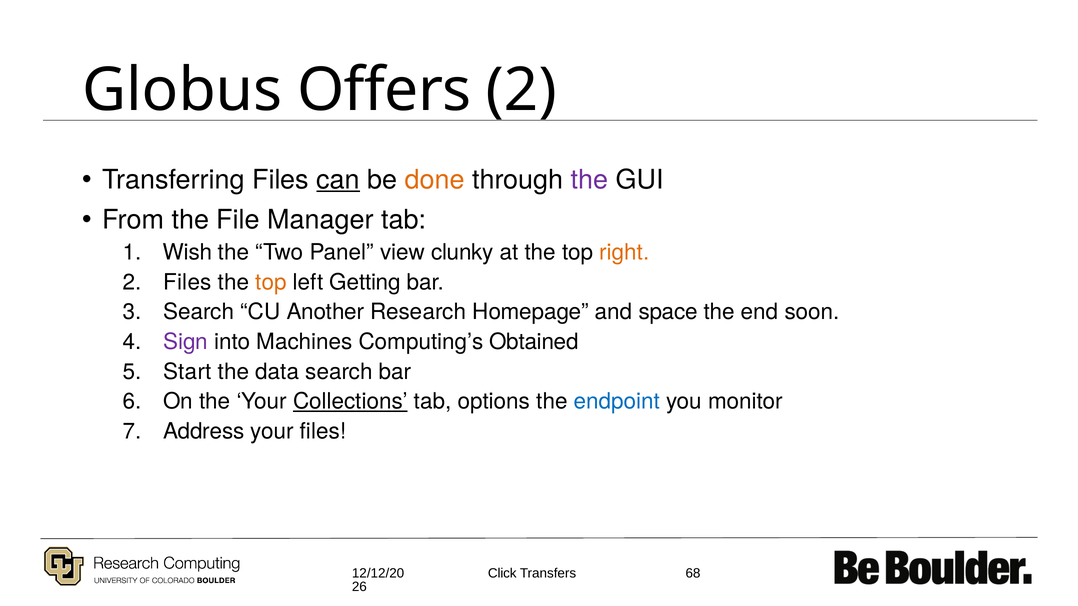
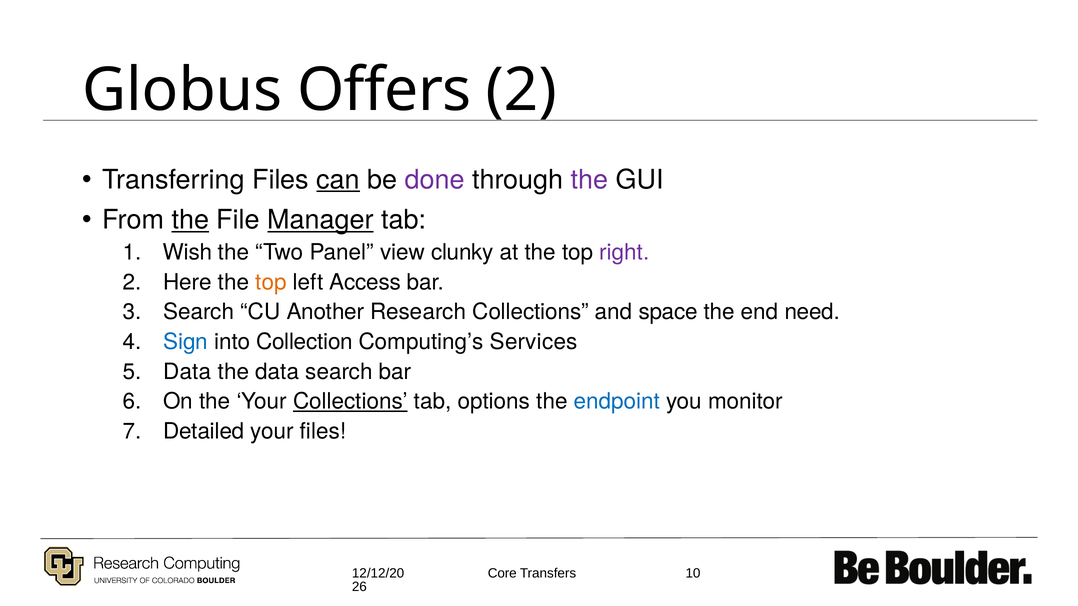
done colour: orange -> purple
the at (190, 220) underline: none -> present
Manager underline: none -> present
right colour: orange -> purple
2 Files: Files -> Here
Getting: Getting -> Access
Research Homepage: Homepage -> Collections
soon: soon -> need
Sign colour: purple -> blue
Machines: Machines -> Collection
Obtained: Obtained -> Services
Start at (187, 372): Start -> Data
Address: Address -> Detailed
Click: Click -> Core
68: 68 -> 10
